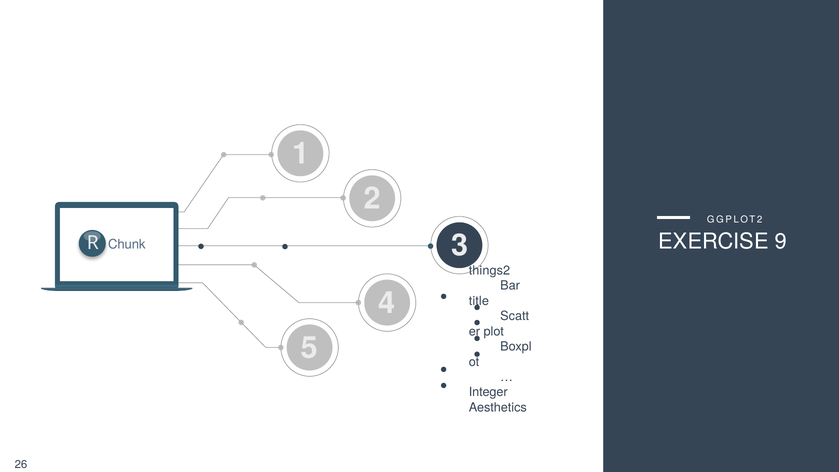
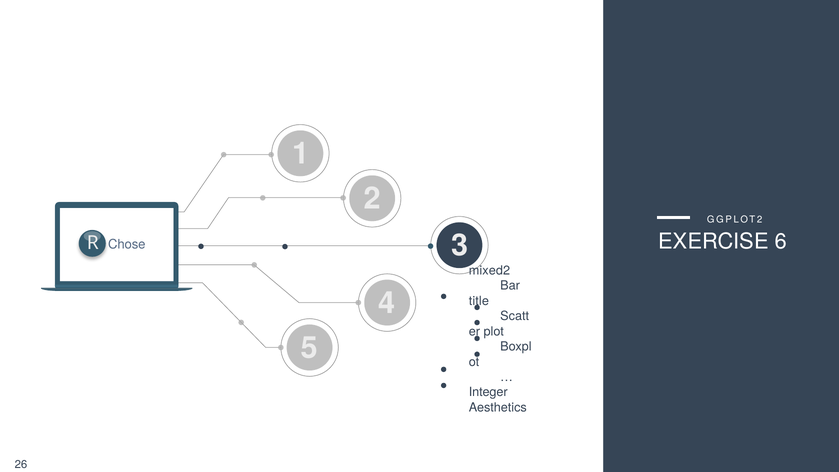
9: 9 -> 6
Chunk: Chunk -> Chose
things2: things2 -> mixed2
